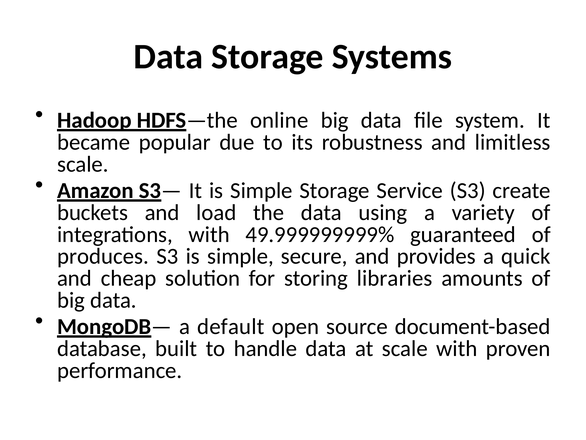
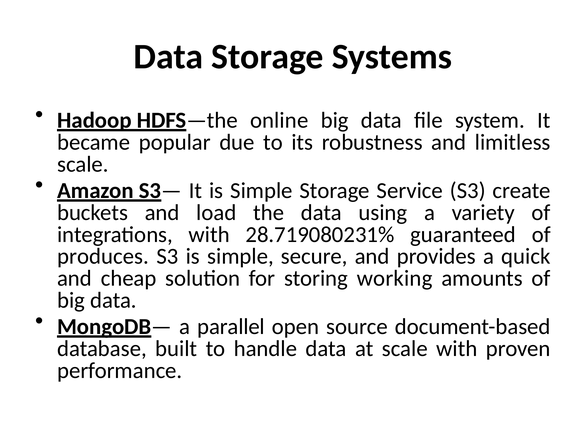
49.999999999%: 49.999999999% -> 28.719080231%
libraries: libraries -> working
default: default -> parallel
